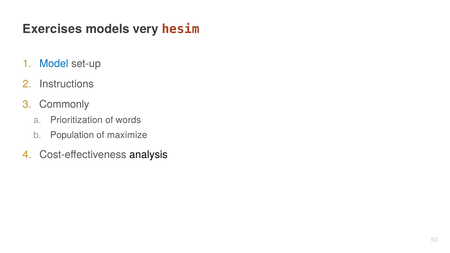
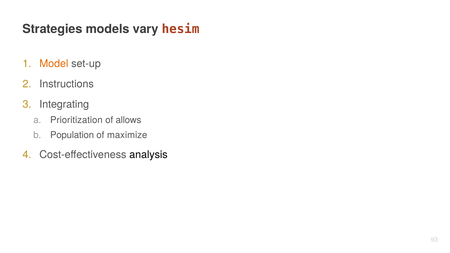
Exercises: Exercises -> Strategies
very: very -> vary
Model colour: blue -> orange
Commonly: Commonly -> Integrating
words: words -> allows
